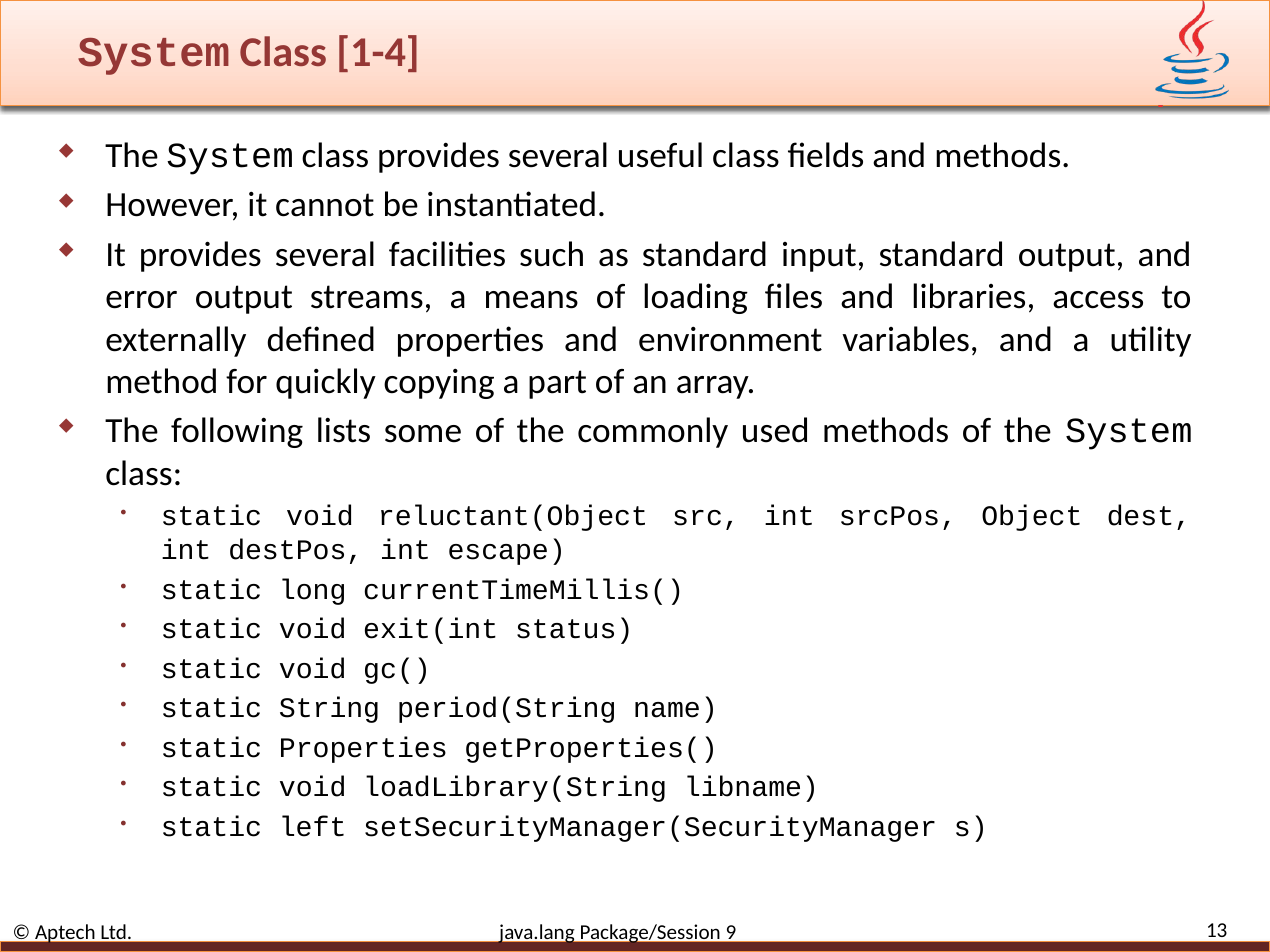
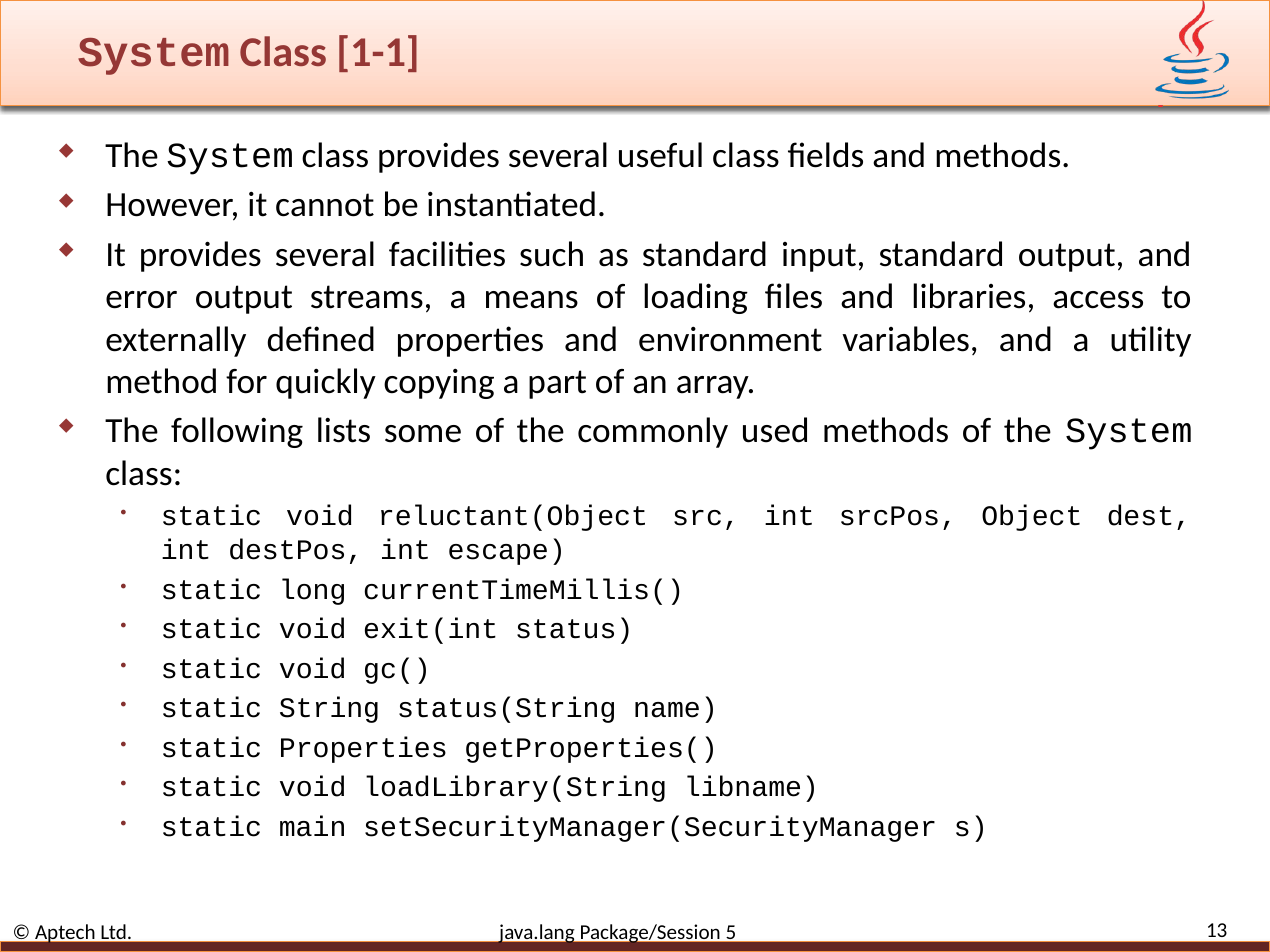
1-4: 1-4 -> 1-1
period(String: period(String -> status(String
left: left -> main
9: 9 -> 5
